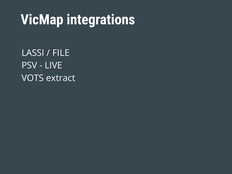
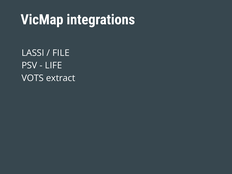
LIVE: LIVE -> LIFE
